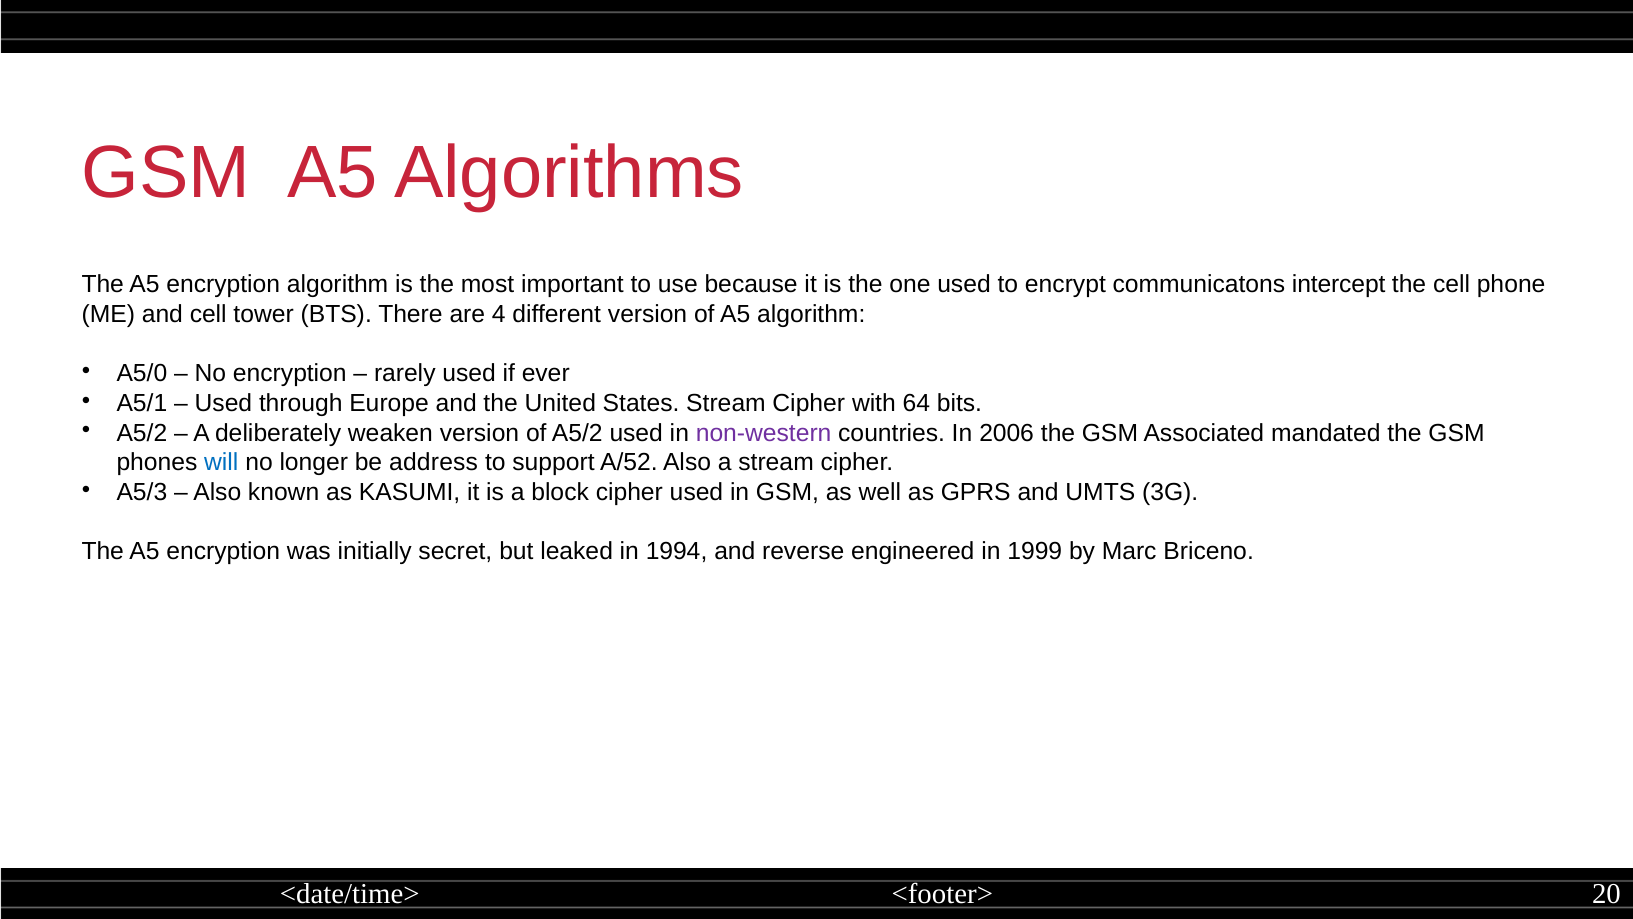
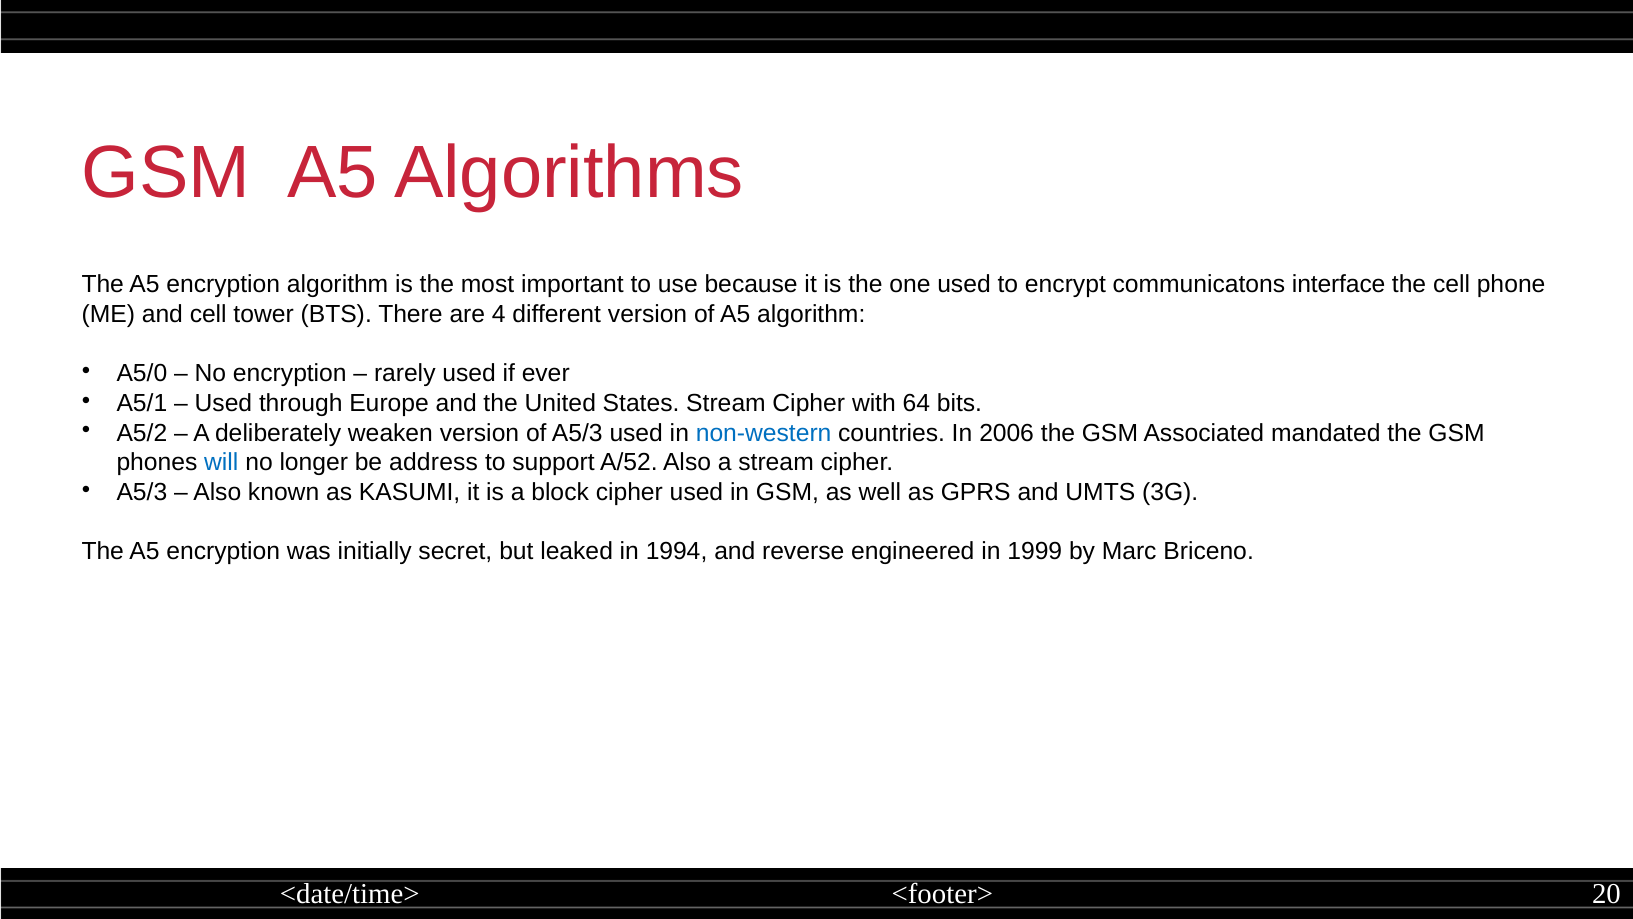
intercept: intercept -> interface
of A5/2: A5/2 -> A5/3
non-western colour: purple -> blue
